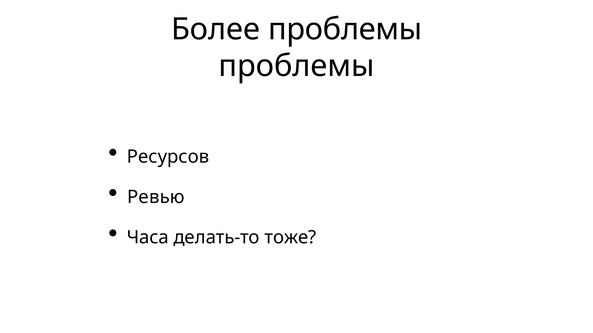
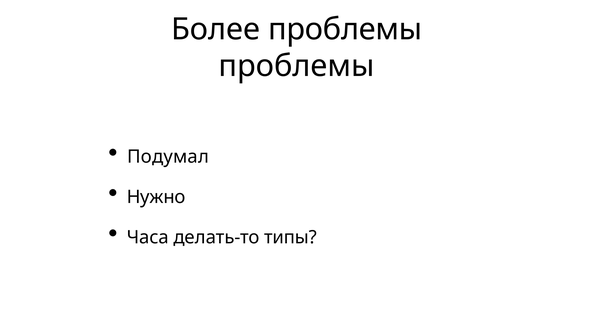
Ресурсов: Ресурсов -> Подумал
Ревью: Ревью -> Нужно
тоже: тоже -> типы
